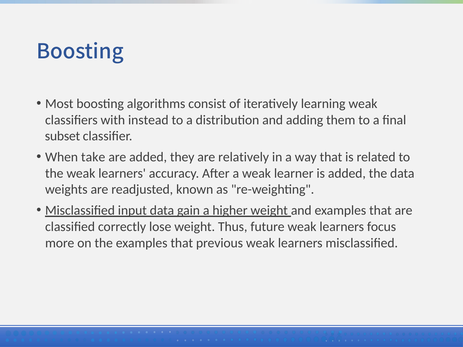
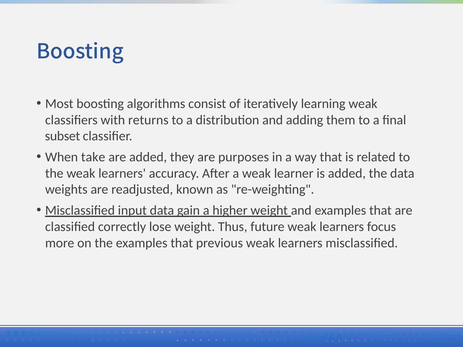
instead: instead -> returns
relatively: relatively -> purposes
